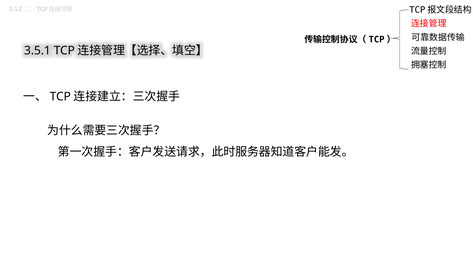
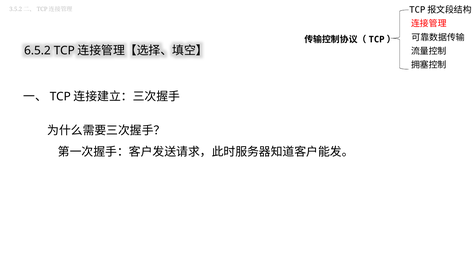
3.5.1: 3.5.1 -> 6.5.2
